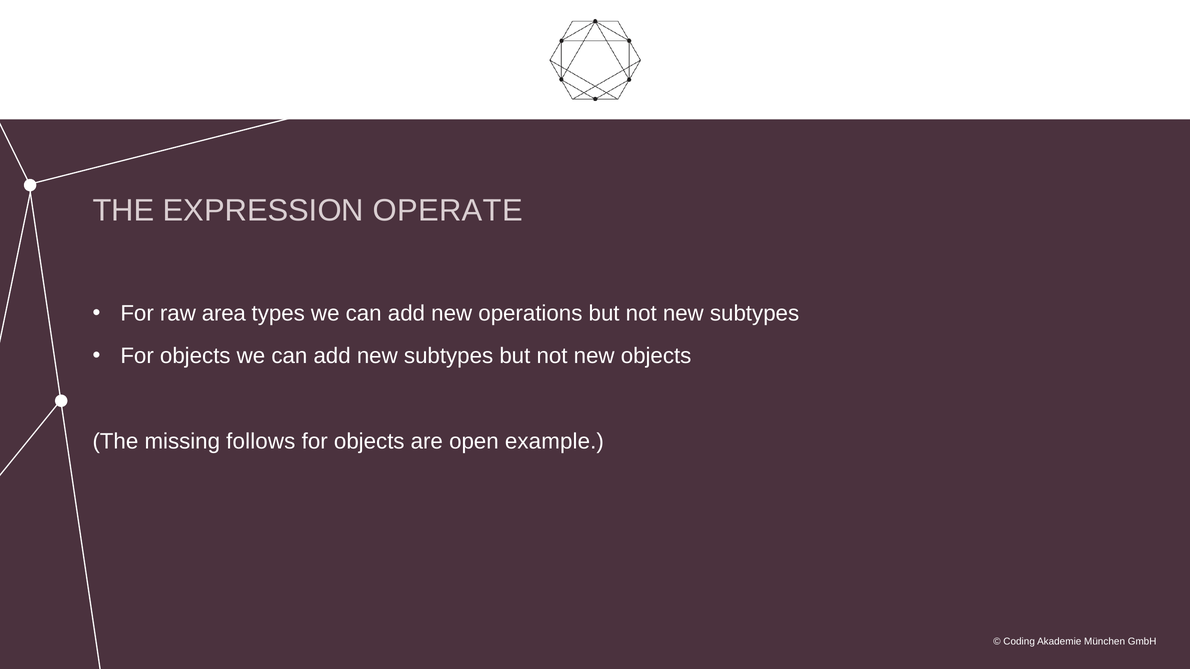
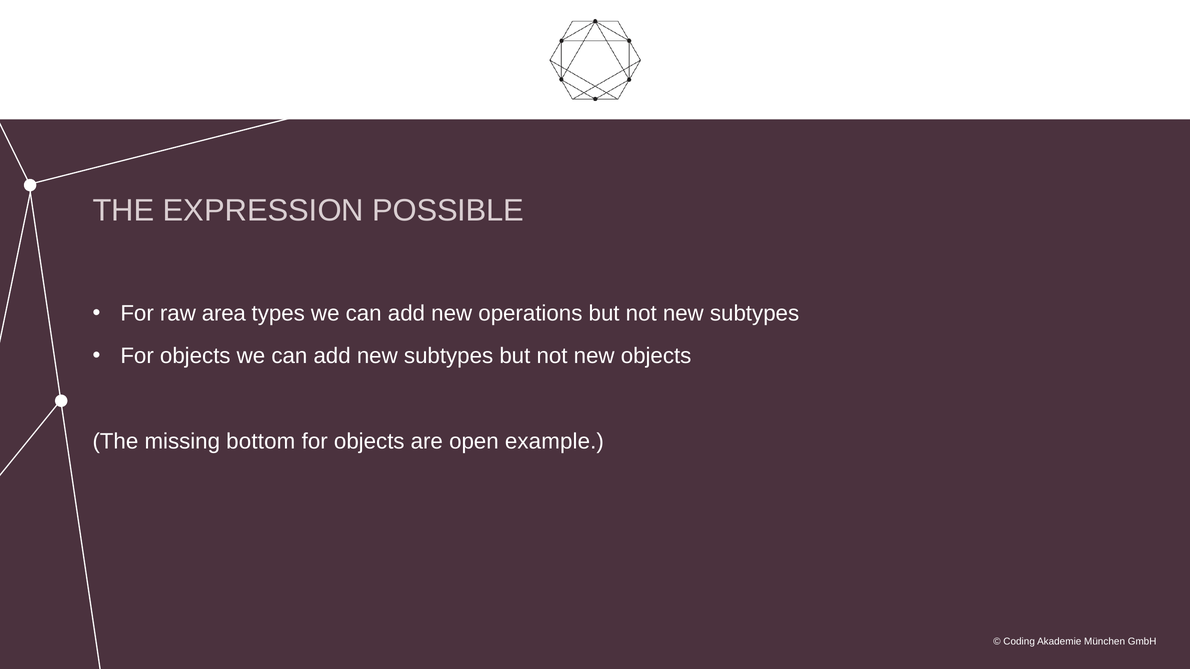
OPERATE: OPERATE -> POSSIBLE
follows: follows -> bottom
